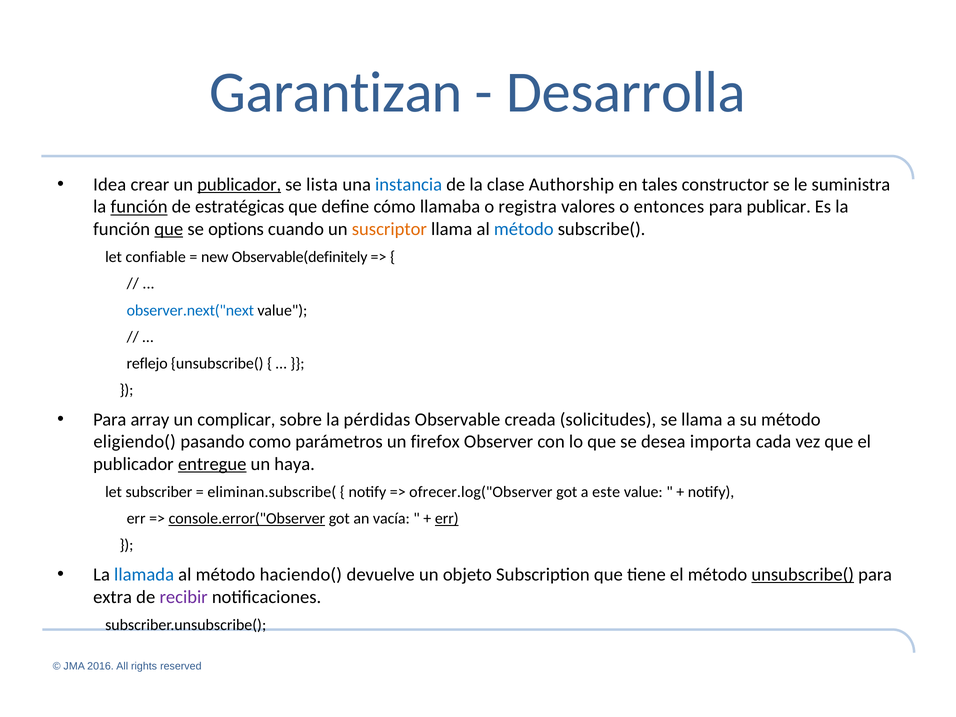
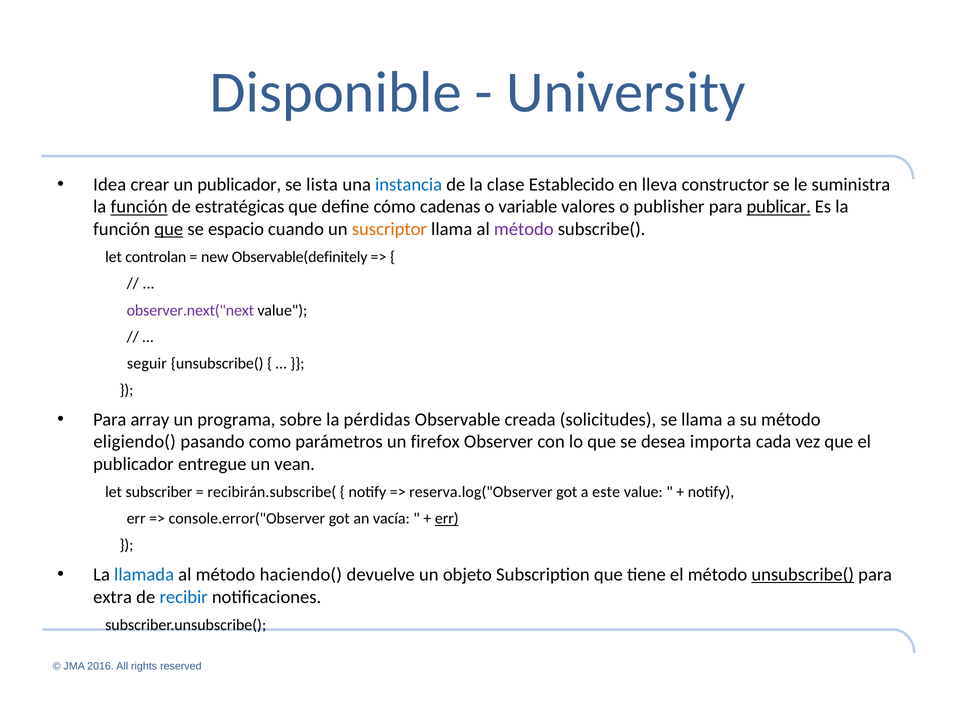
Garantizan: Garantizan -> Disponible
Desarrolla: Desarrolla -> University
publicador at (239, 185) underline: present -> none
Authorship: Authorship -> Establecido
tales: tales -> lleva
llamaba: llamaba -> cadenas
registra: registra -> variable
entonces: entonces -> publisher
publicar underline: none -> present
options: options -> espacio
método at (524, 229) colour: blue -> purple
confiable: confiable -> controlan
observer.next("next colour: blue -> purple
reflejo: reflejo -> seguir
complicar: complicar -> programa
entregue underline: present -> none
haya: haya -> vean
eliminan.subscribe(: eliminan.subscribe( -> recibirán.subscribe(
ofrecer.log("Observer: ofrecer.log("Observer -> reserva.log("Observer
console.error("Observer underline: present -> none
recibir colour: purple -> blue
